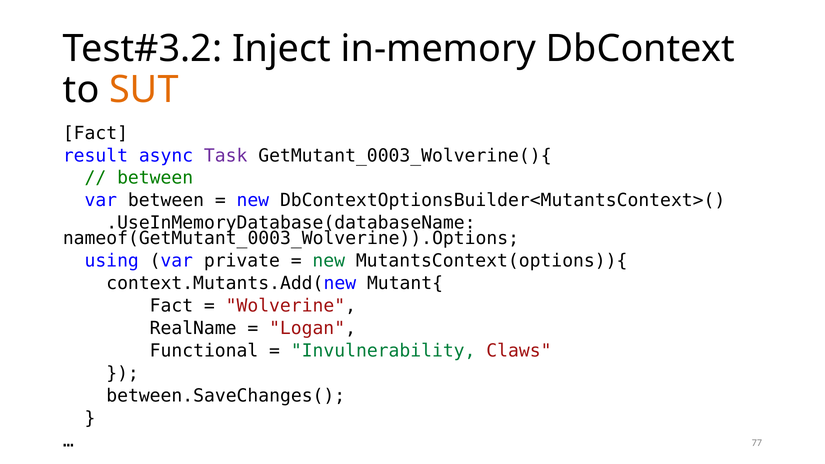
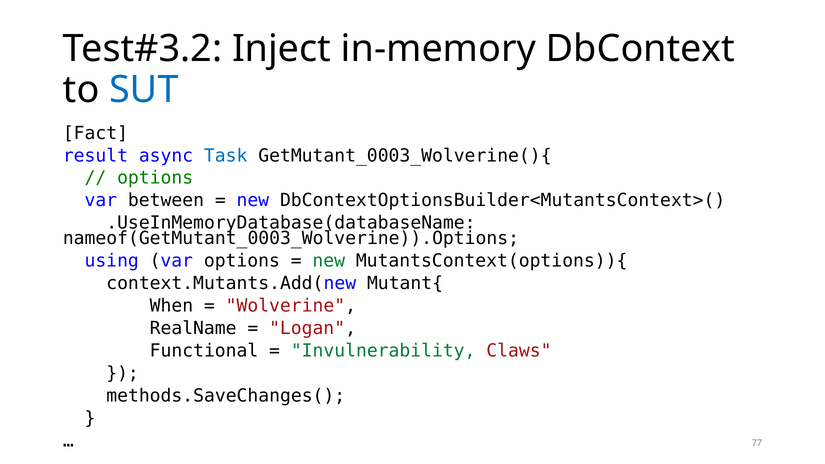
SUT colour: orange -> blue
Task colour: purple -> blue
between at (155, 178): between -> options
var private: private -> options
Fact at (171, 306): Fact -> When
between.SaveChanges(: between.SaveChanges( -> methods.SaveChanges(
